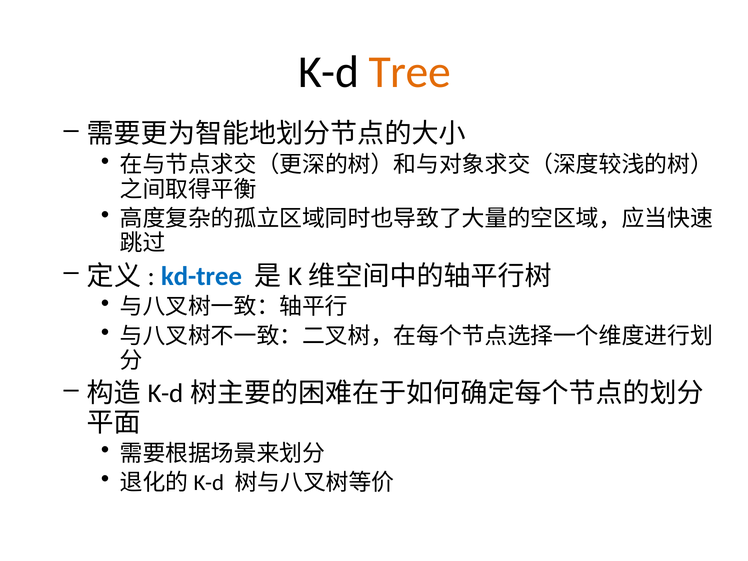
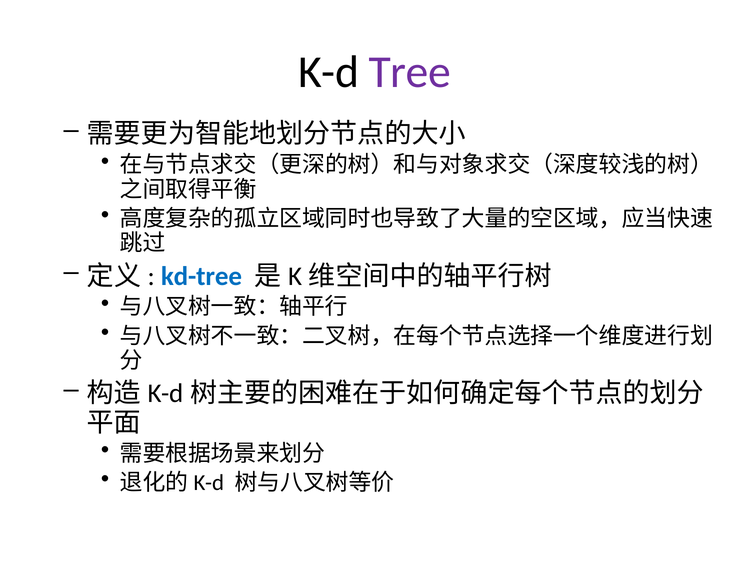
Tree colour: orange -> purple
